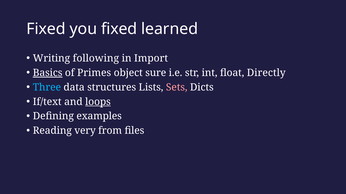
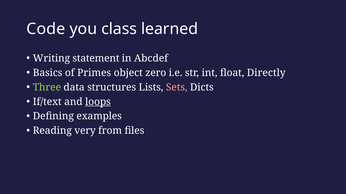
Fixed at (46, 29): Fixed -> Code
you fixed: fixed -> class
following: following -> statement
Import: Import -> Abcdef
Basics underline: present -> none
sure: sure -> zero
Three colour: light blue -> light green
